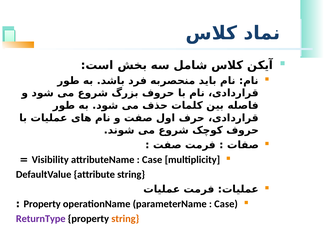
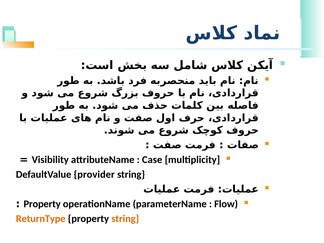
attribute: attribute -> provider
Case at (226, 204): Case -> Flow
ReturnType colour: purple -> orange
